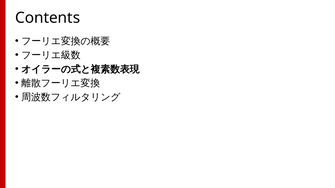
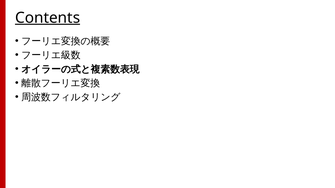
Contents underline: none -> present
